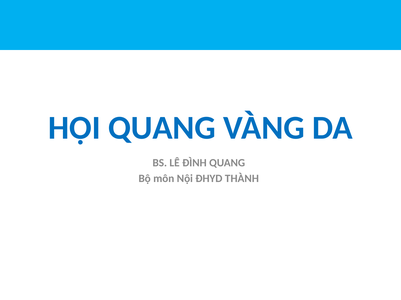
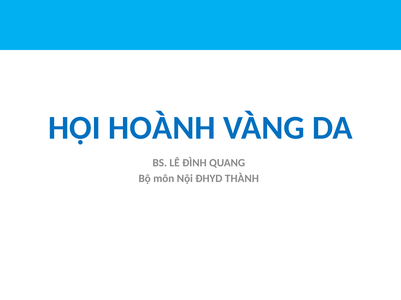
HỘI QUANG: QUANG -> HOÀNH
